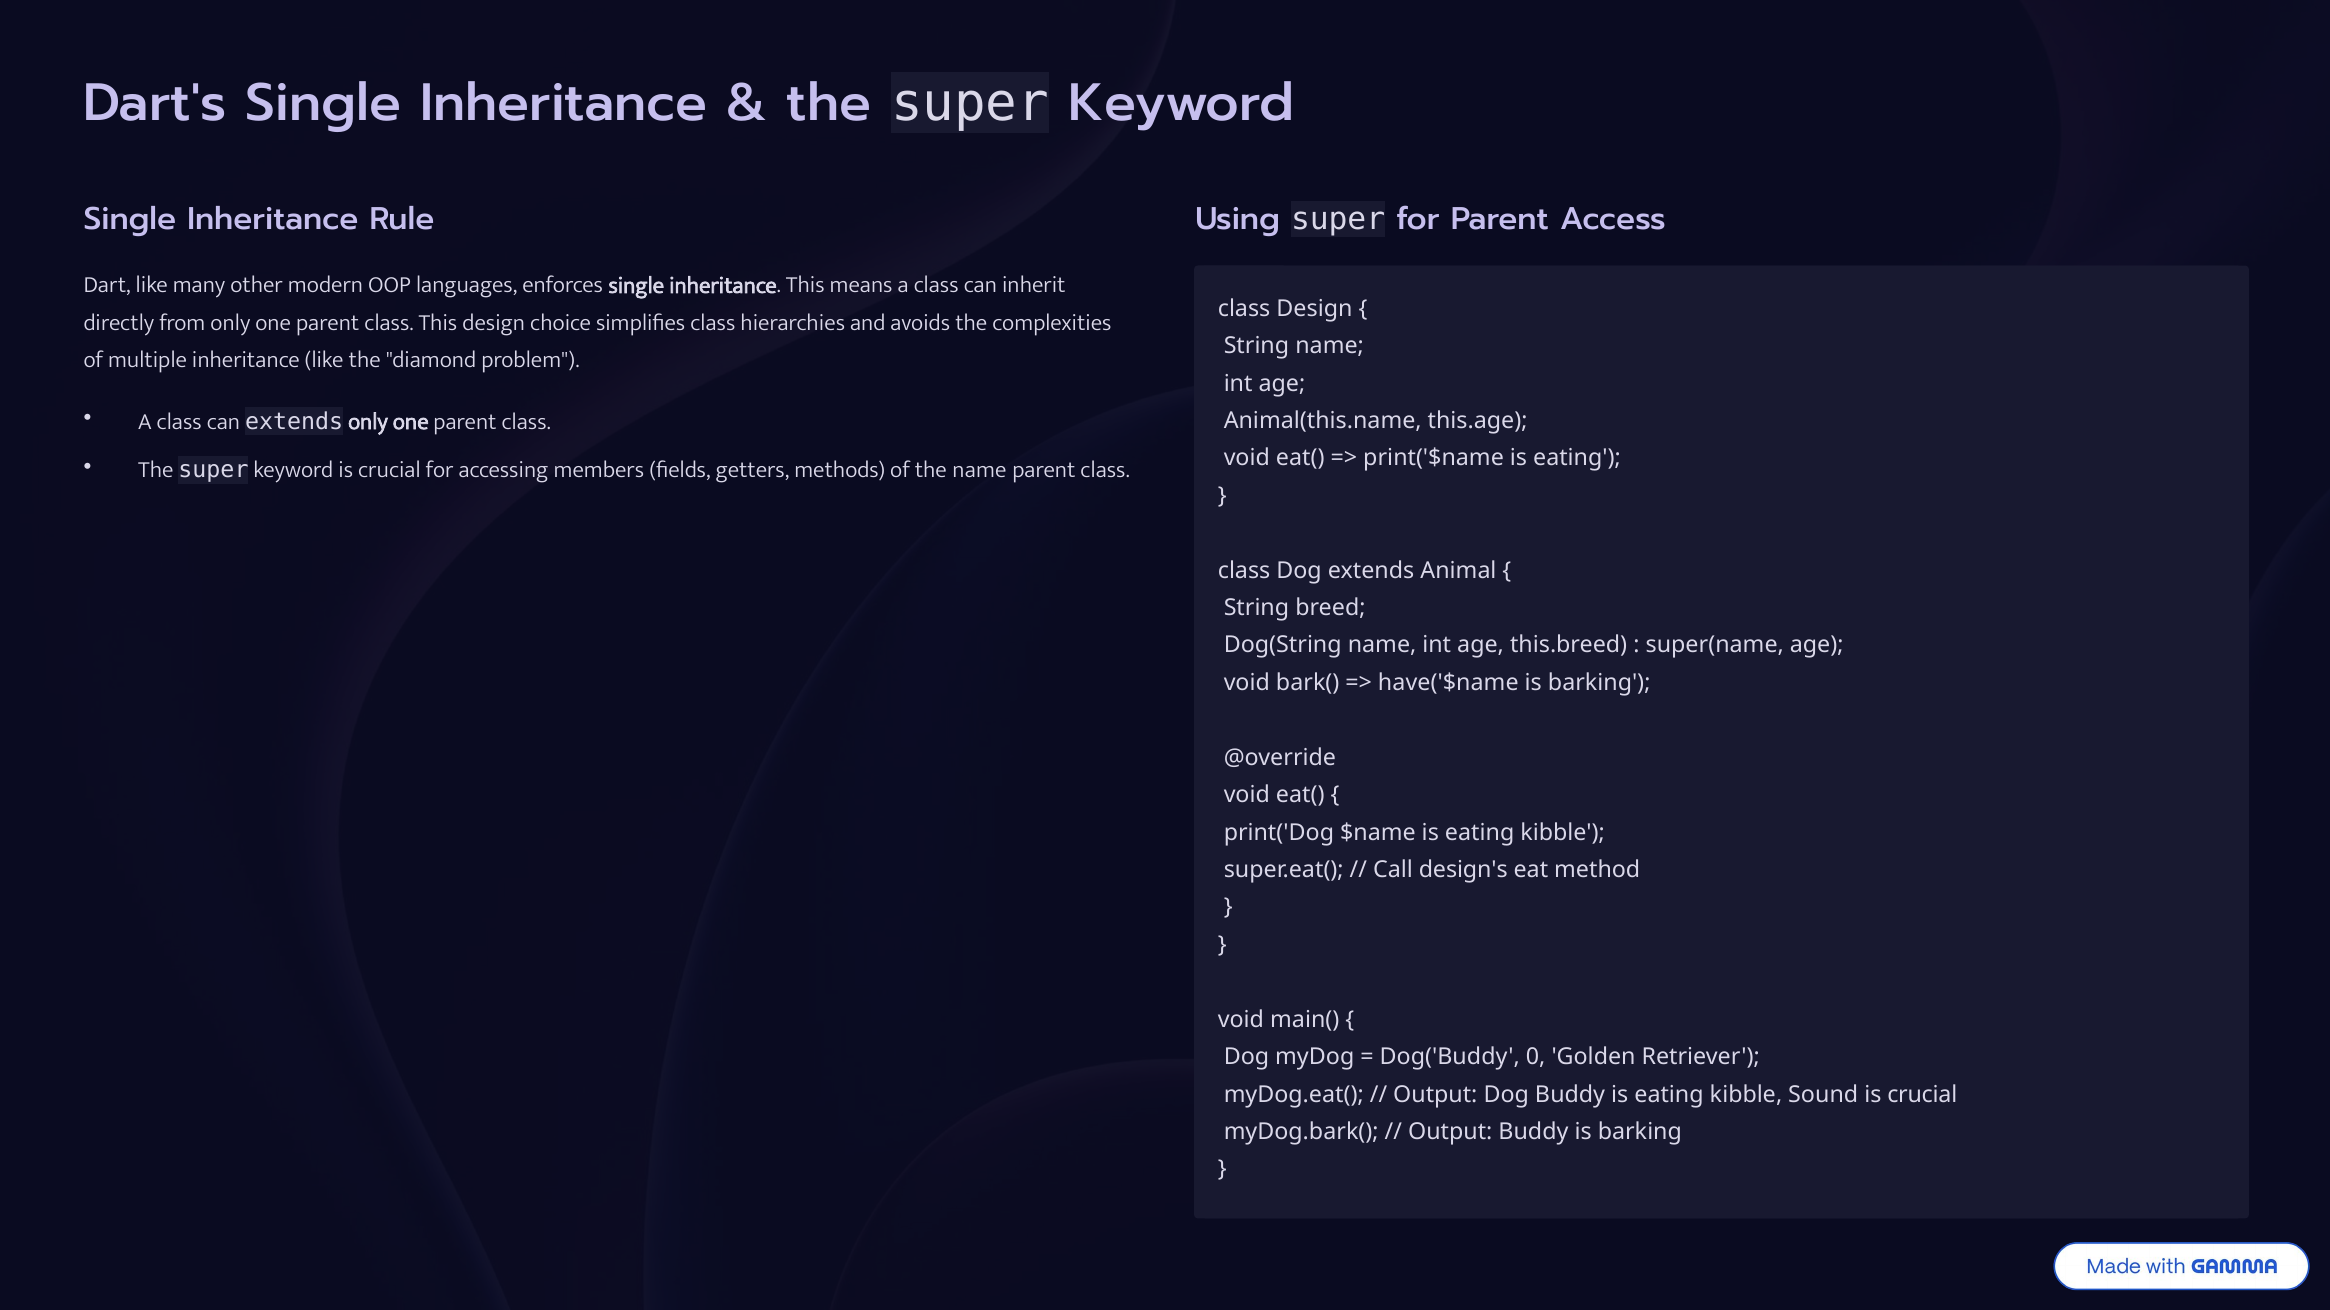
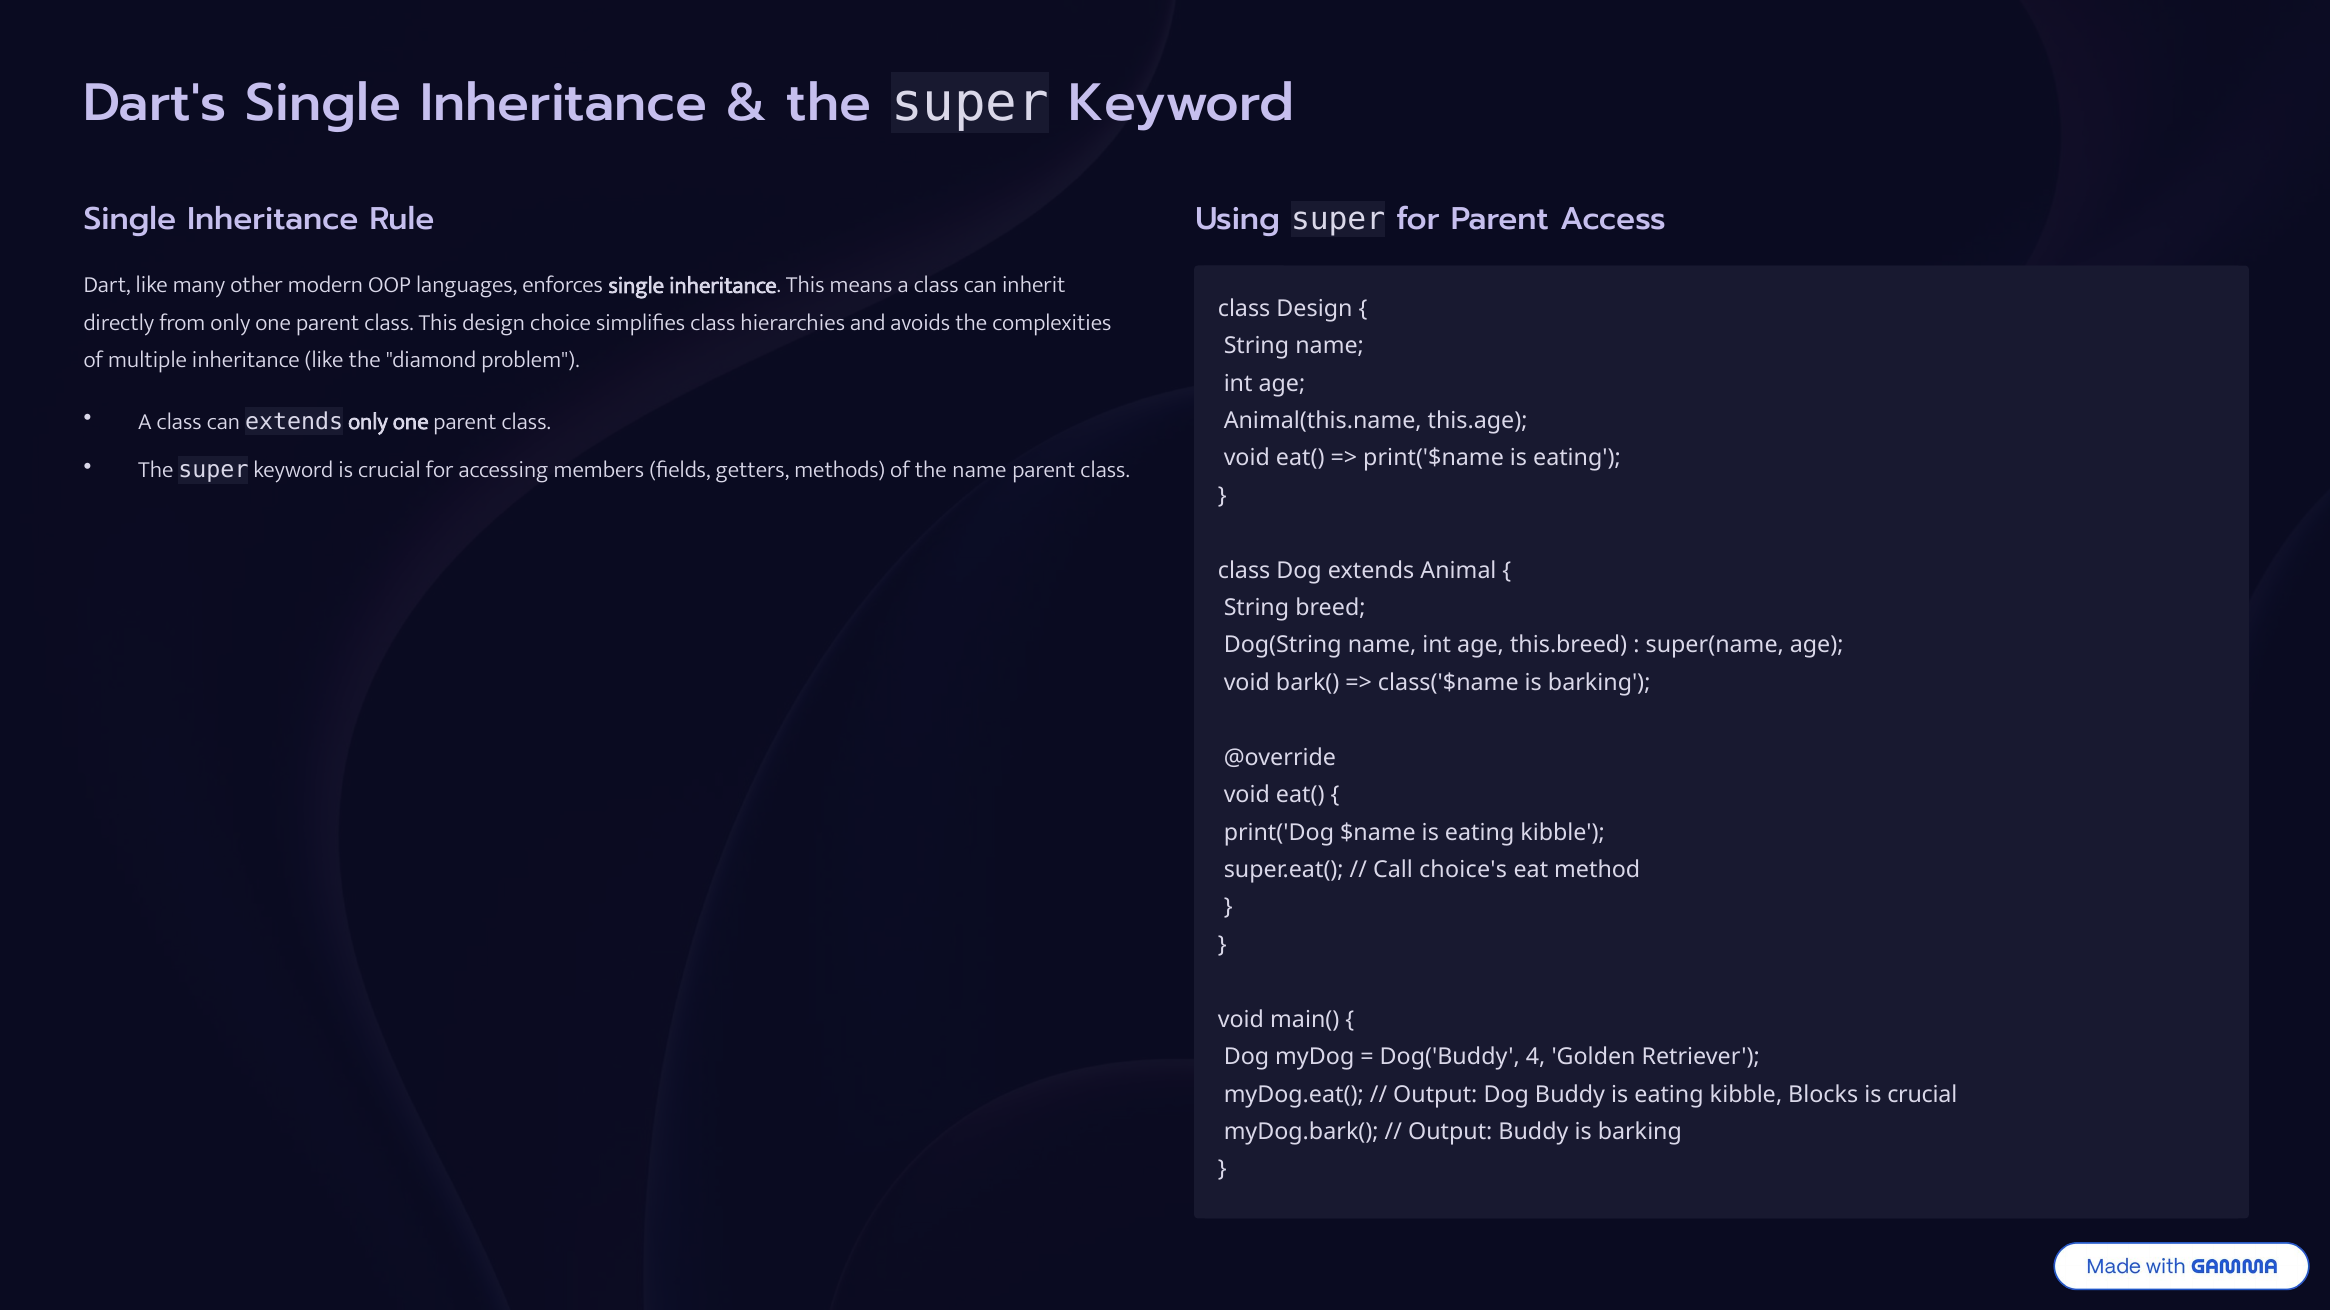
have('$name: have('$name -> class('$name
design's: design's -> choice's
0: 0 -> 4
Sound: Sound -> Blocks
